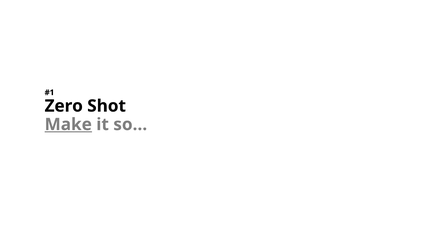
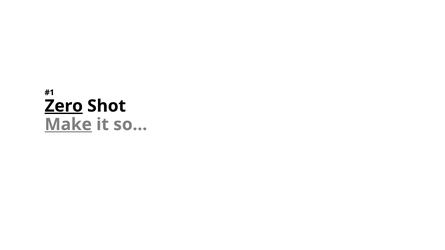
Zero underline: none -> present
